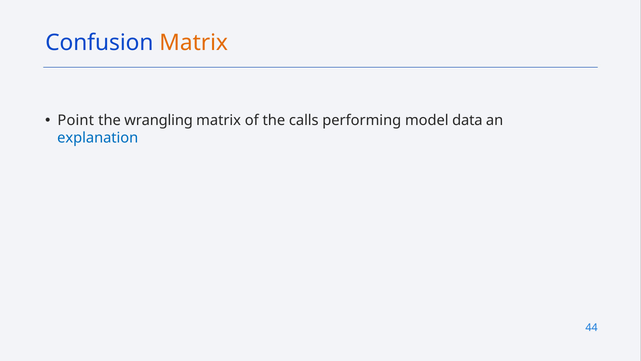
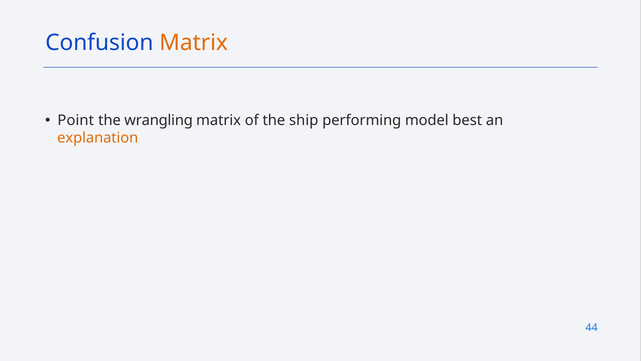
calls: calls -> ship
data: data -> best
explanation colour: blue -> orange
